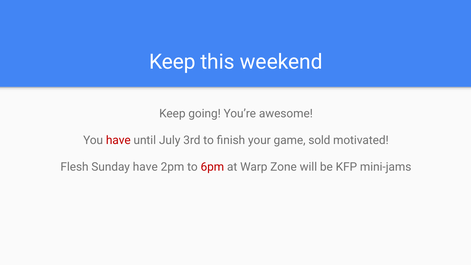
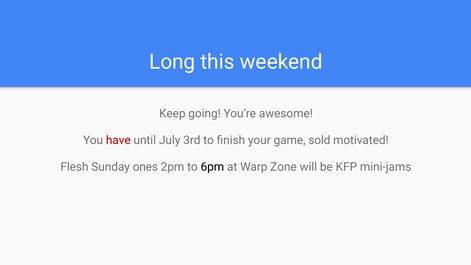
Keep at (172, 62): Keep -> Long
Sunday have: have -> ones
6pm colour: red -> black
